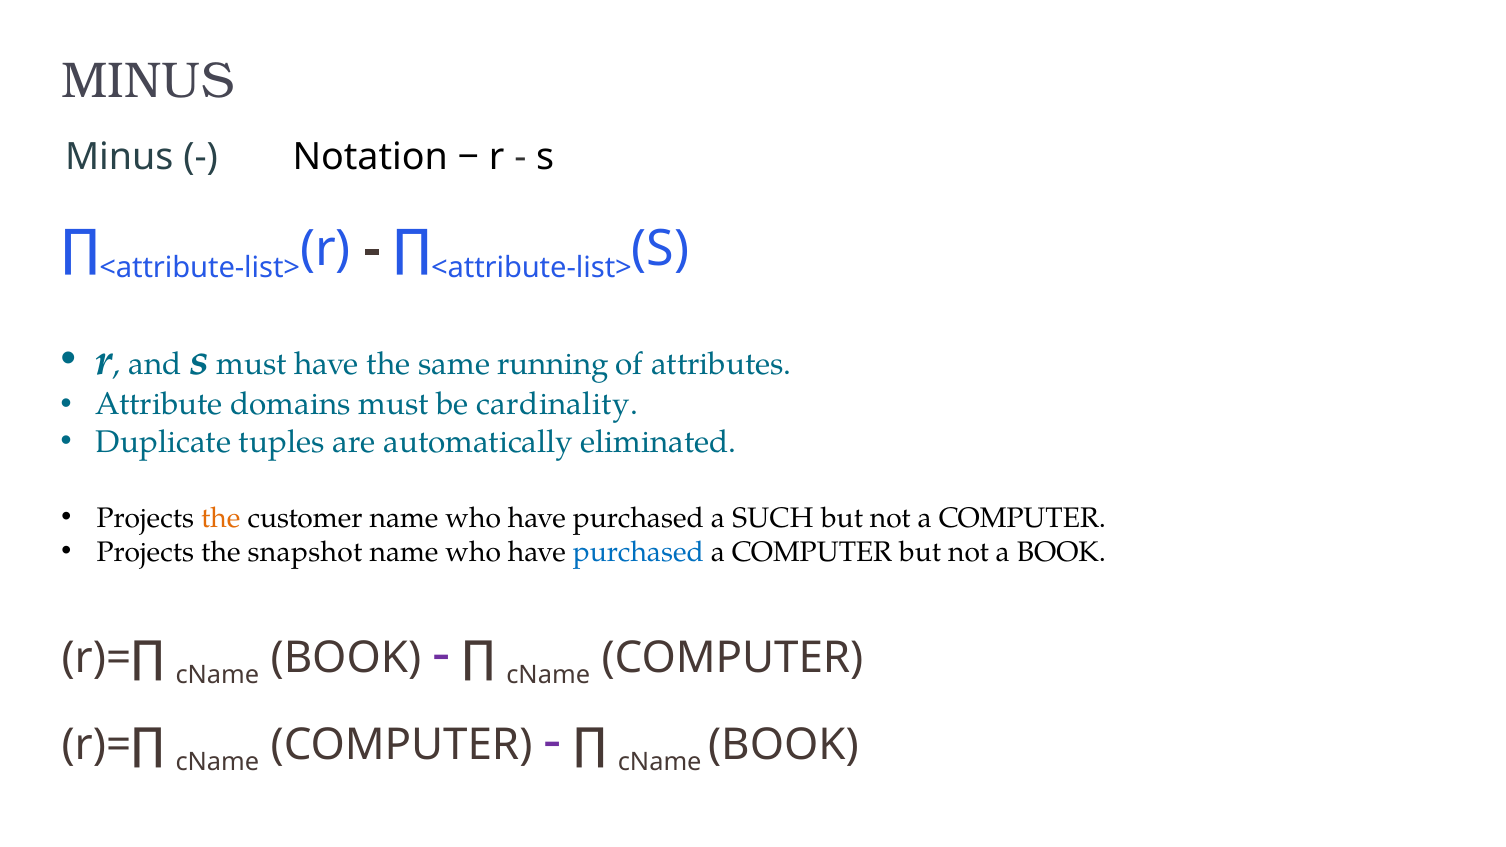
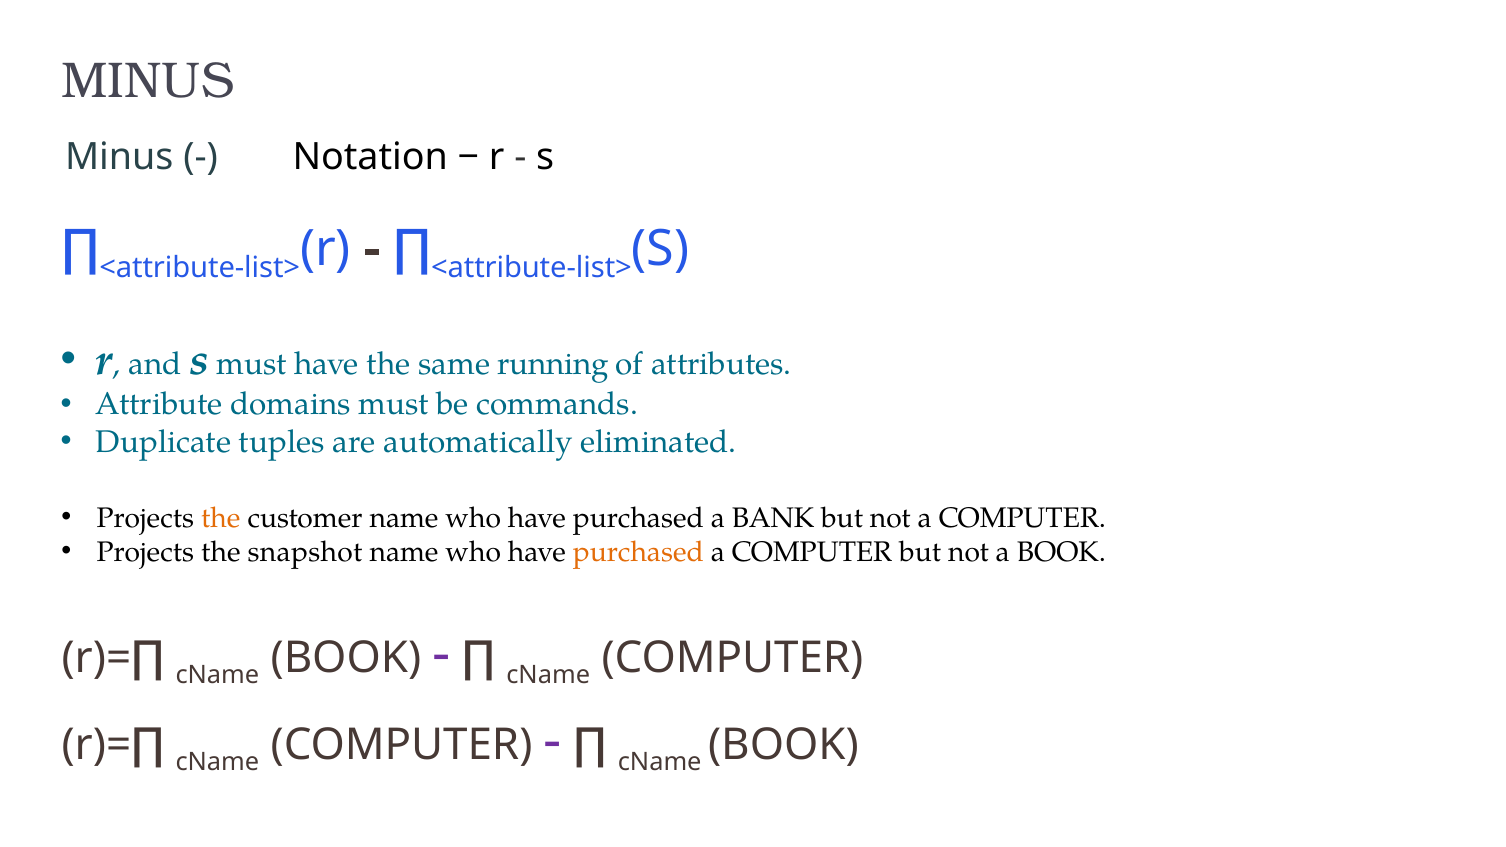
cardinality: cardinality -> commands
SUCH: SUCH -> BANK
purchased at (638, 552) colour: blue -> orange
